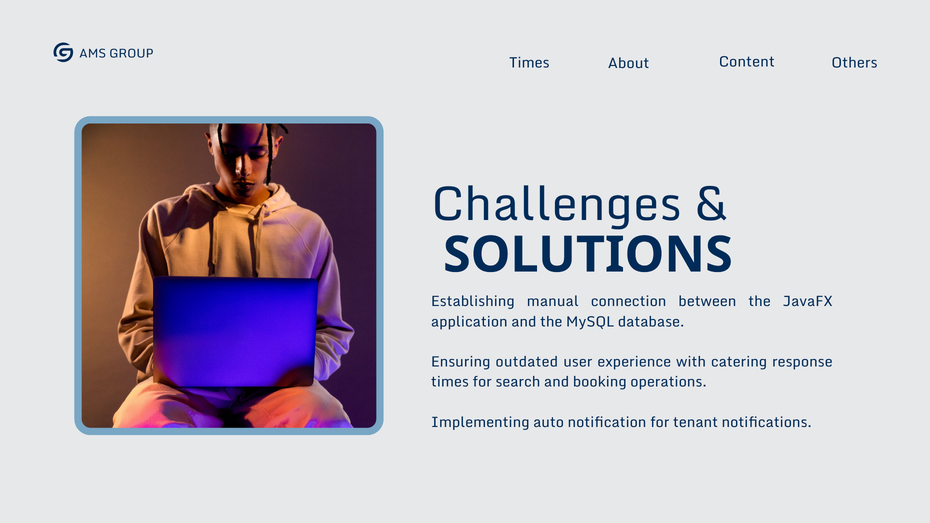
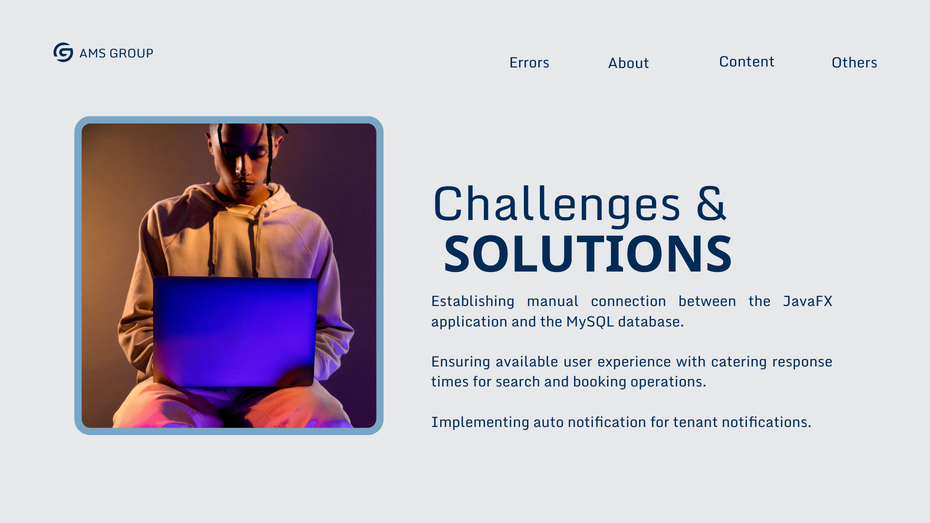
Times at (529, 63): Times -> Errors
outdated: outdated -> available
